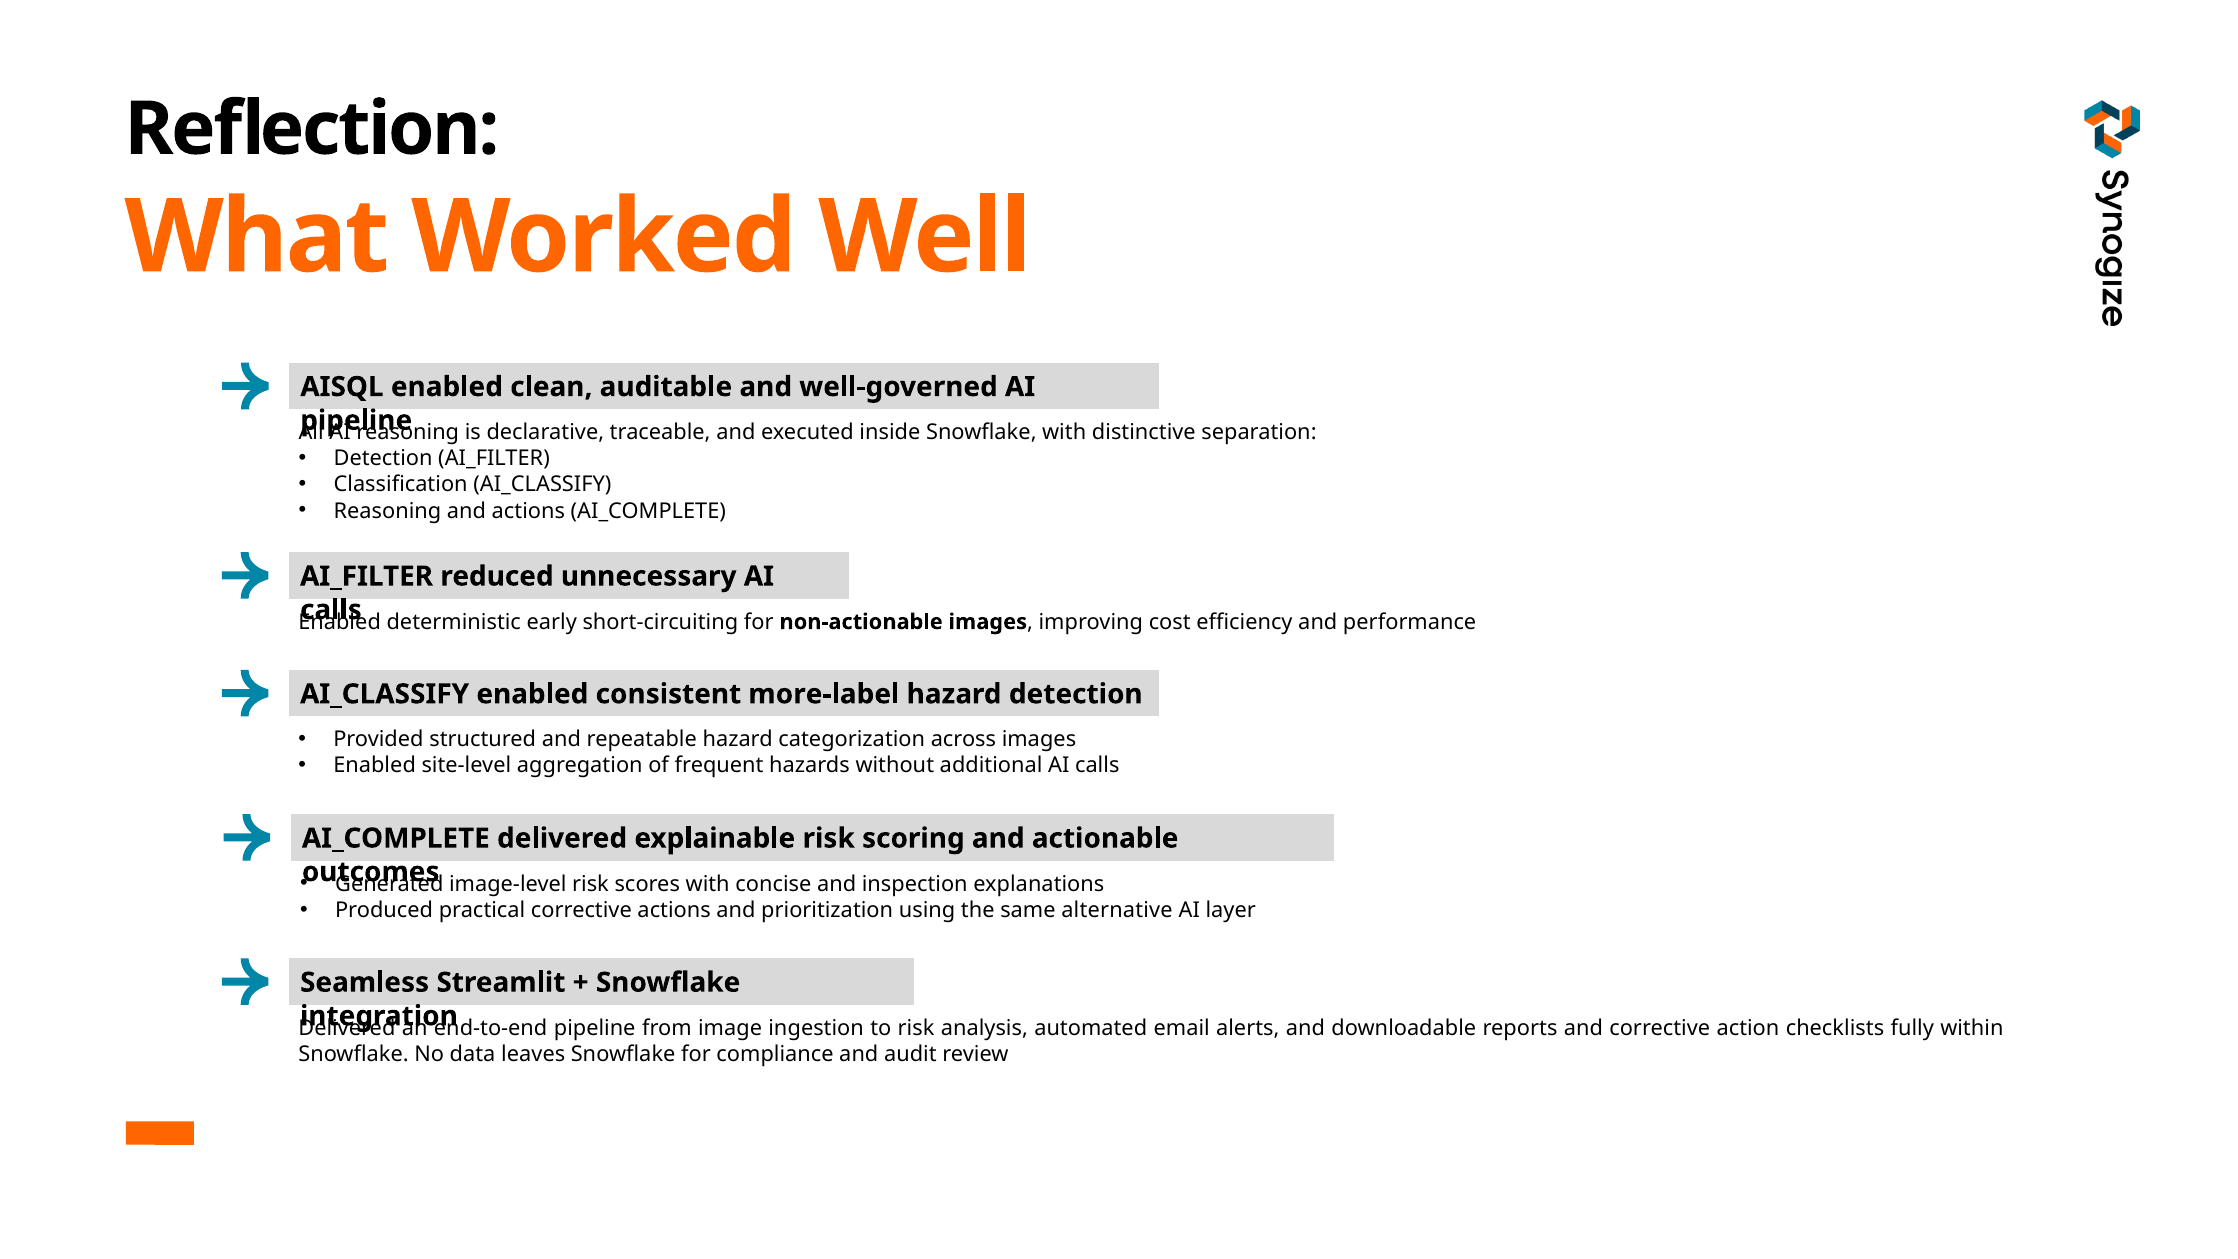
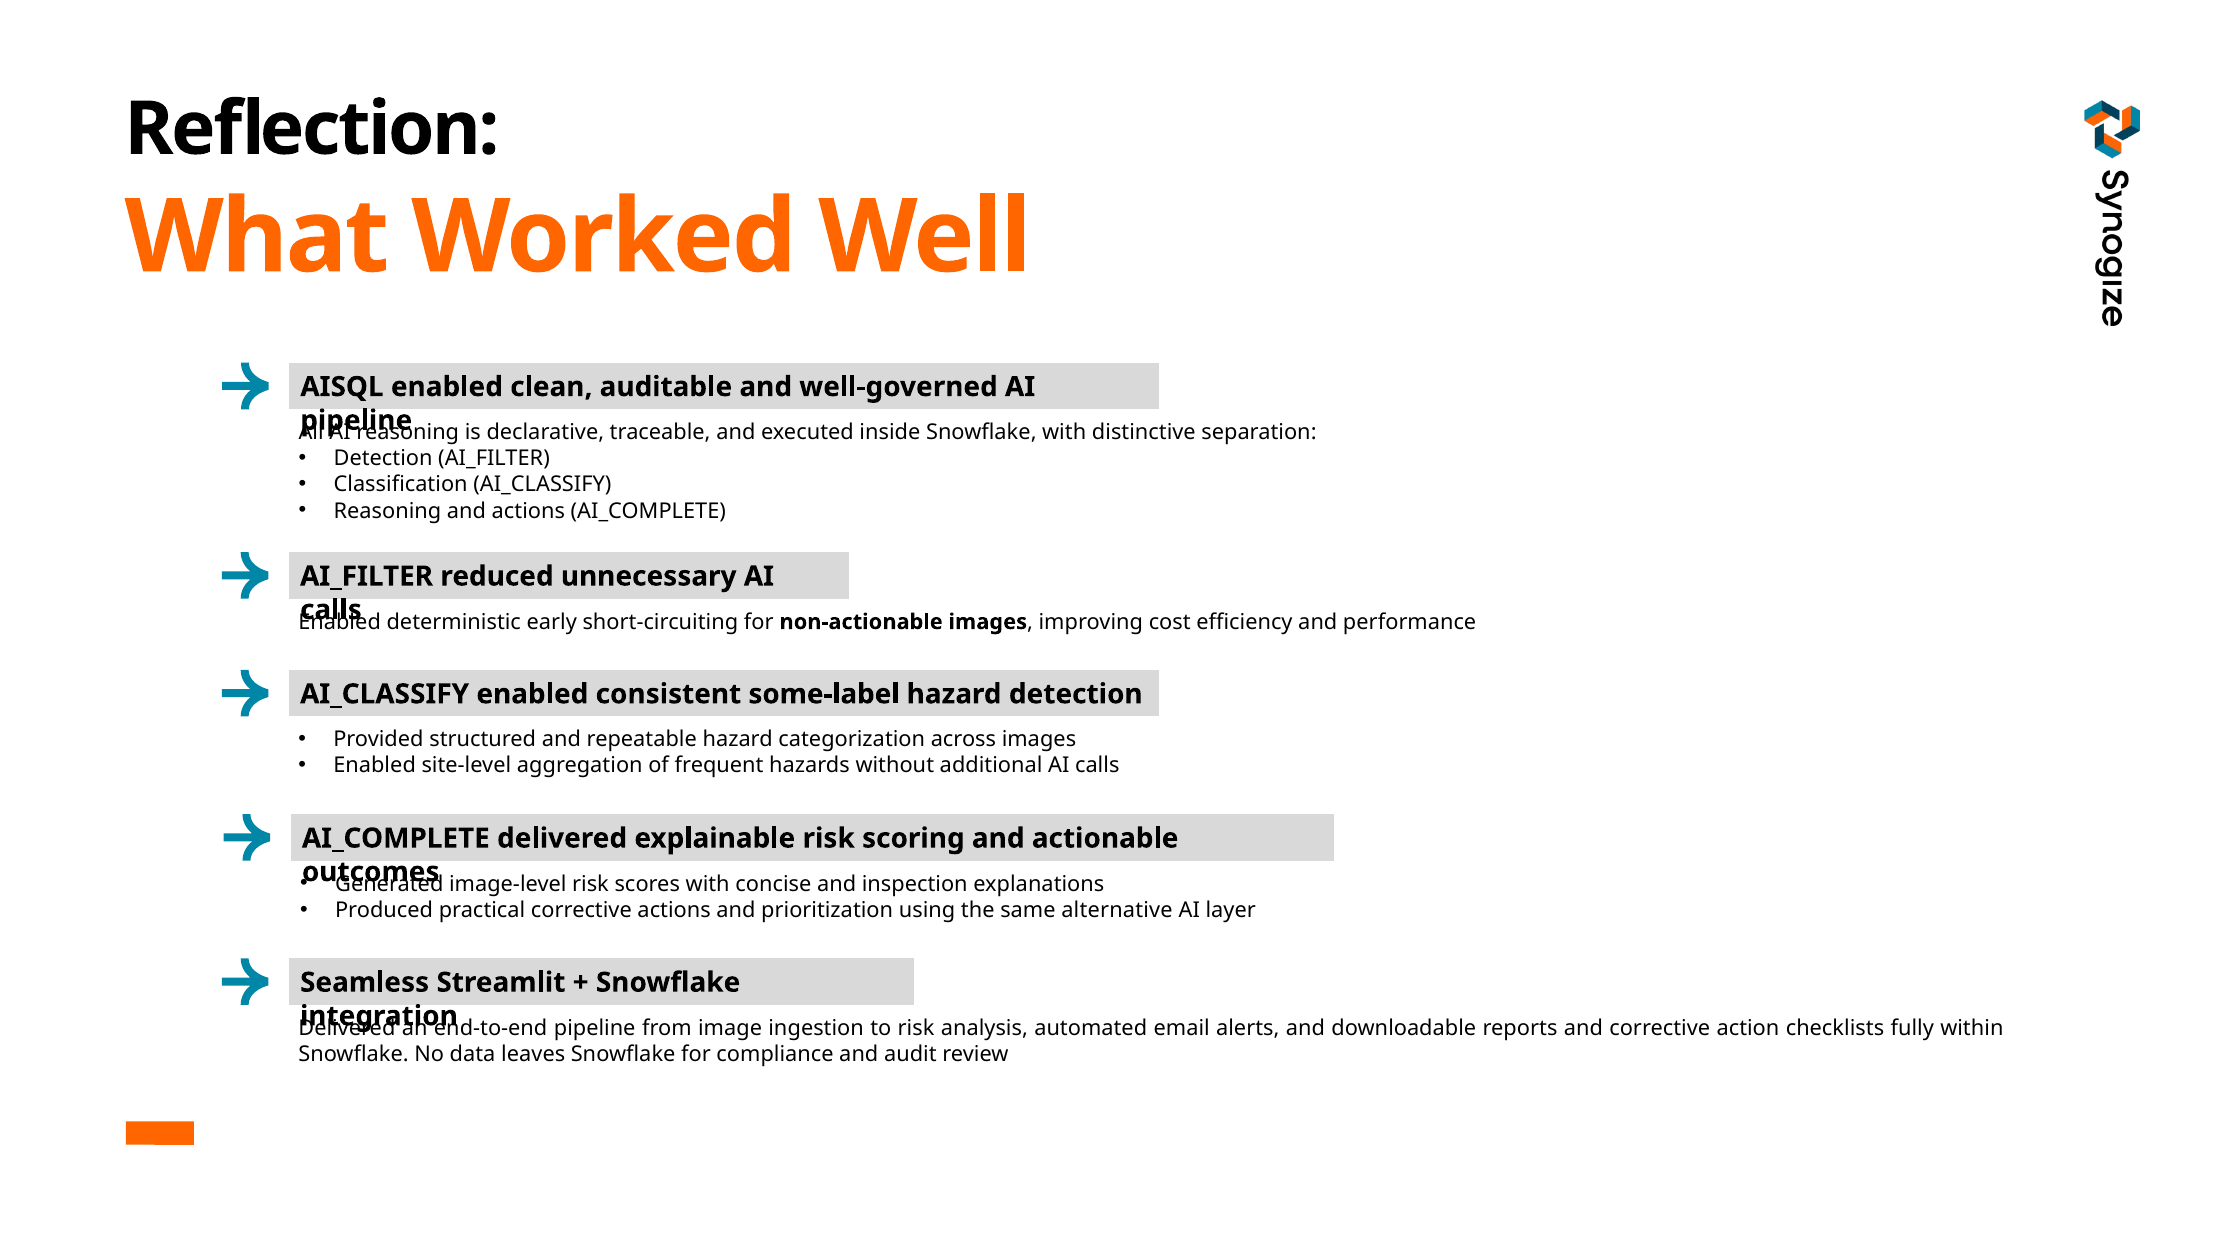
more-label: more-label -> some-label
